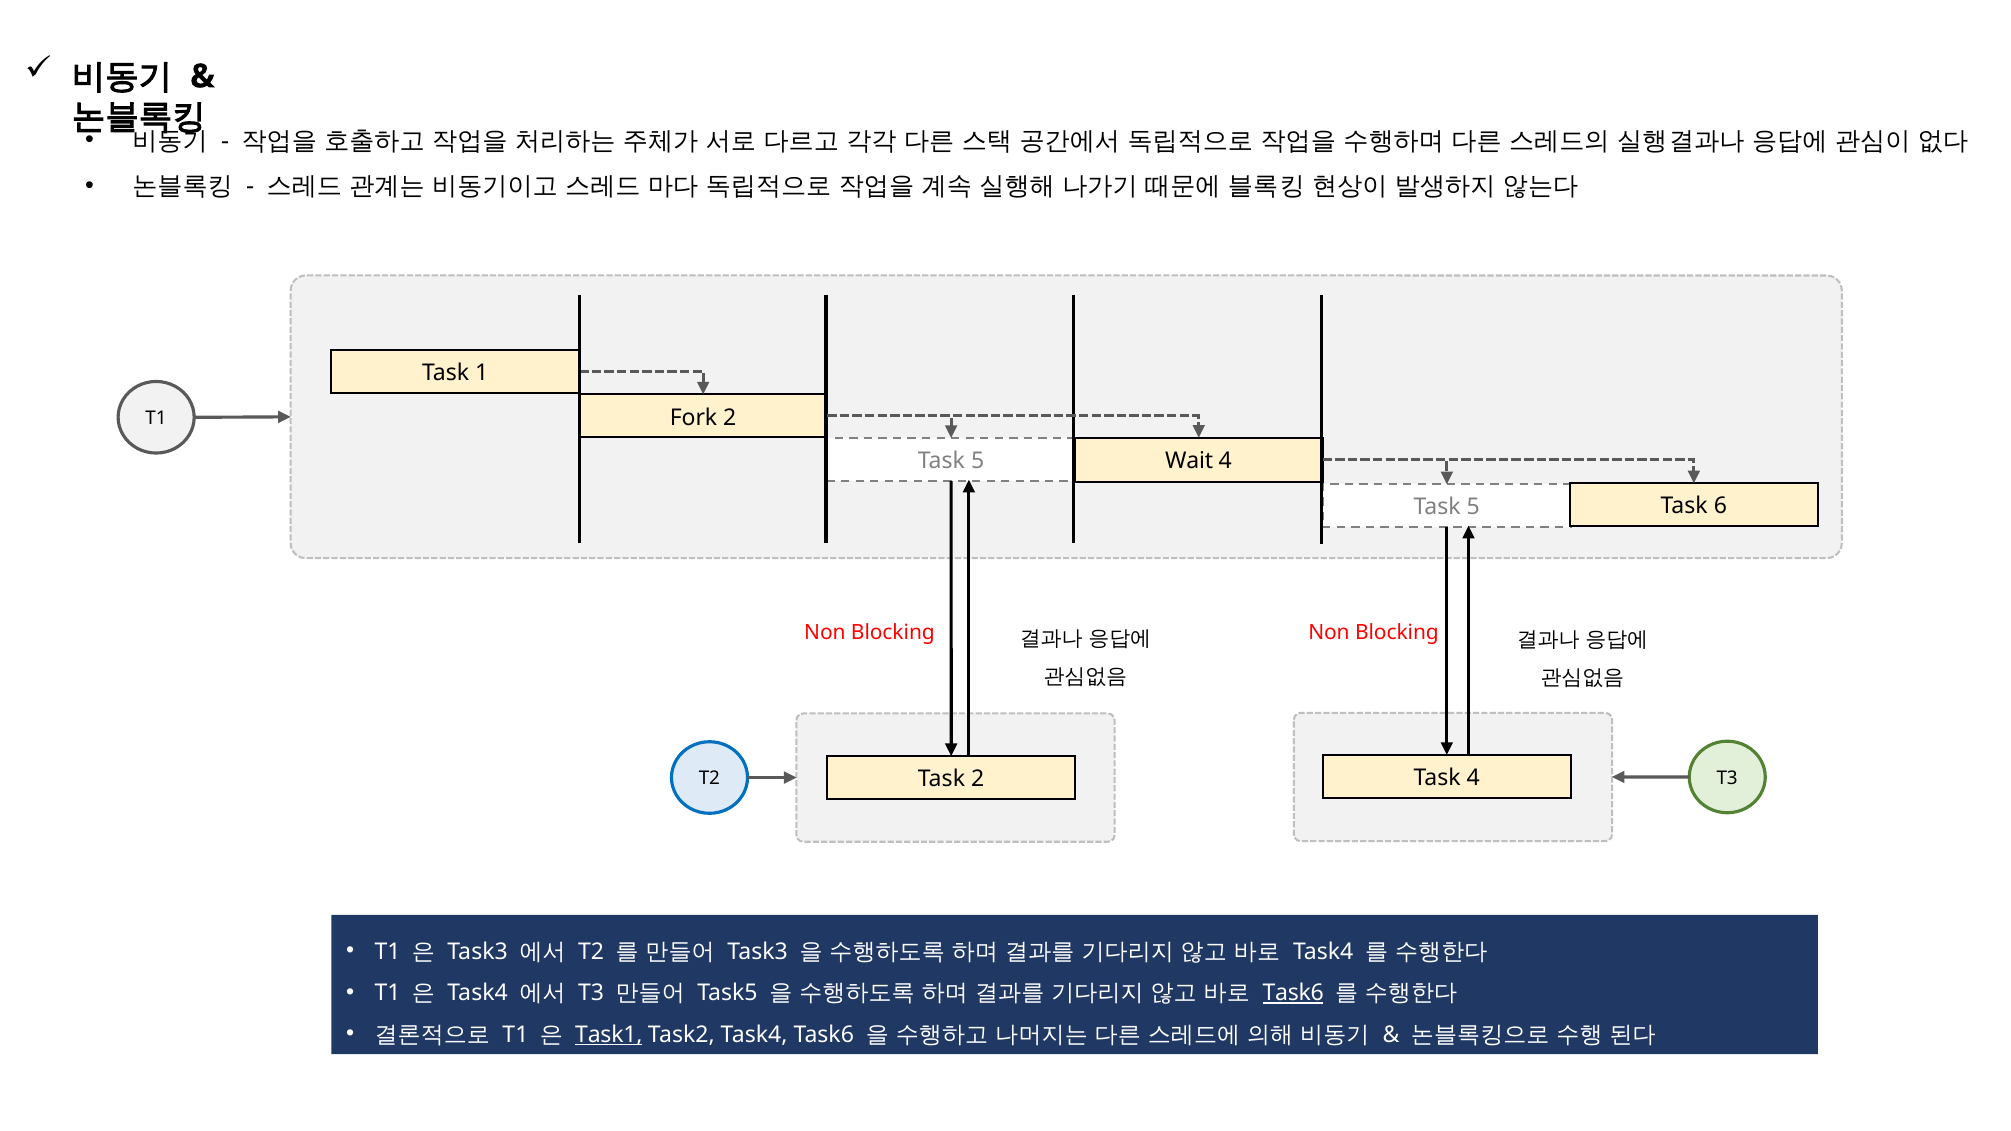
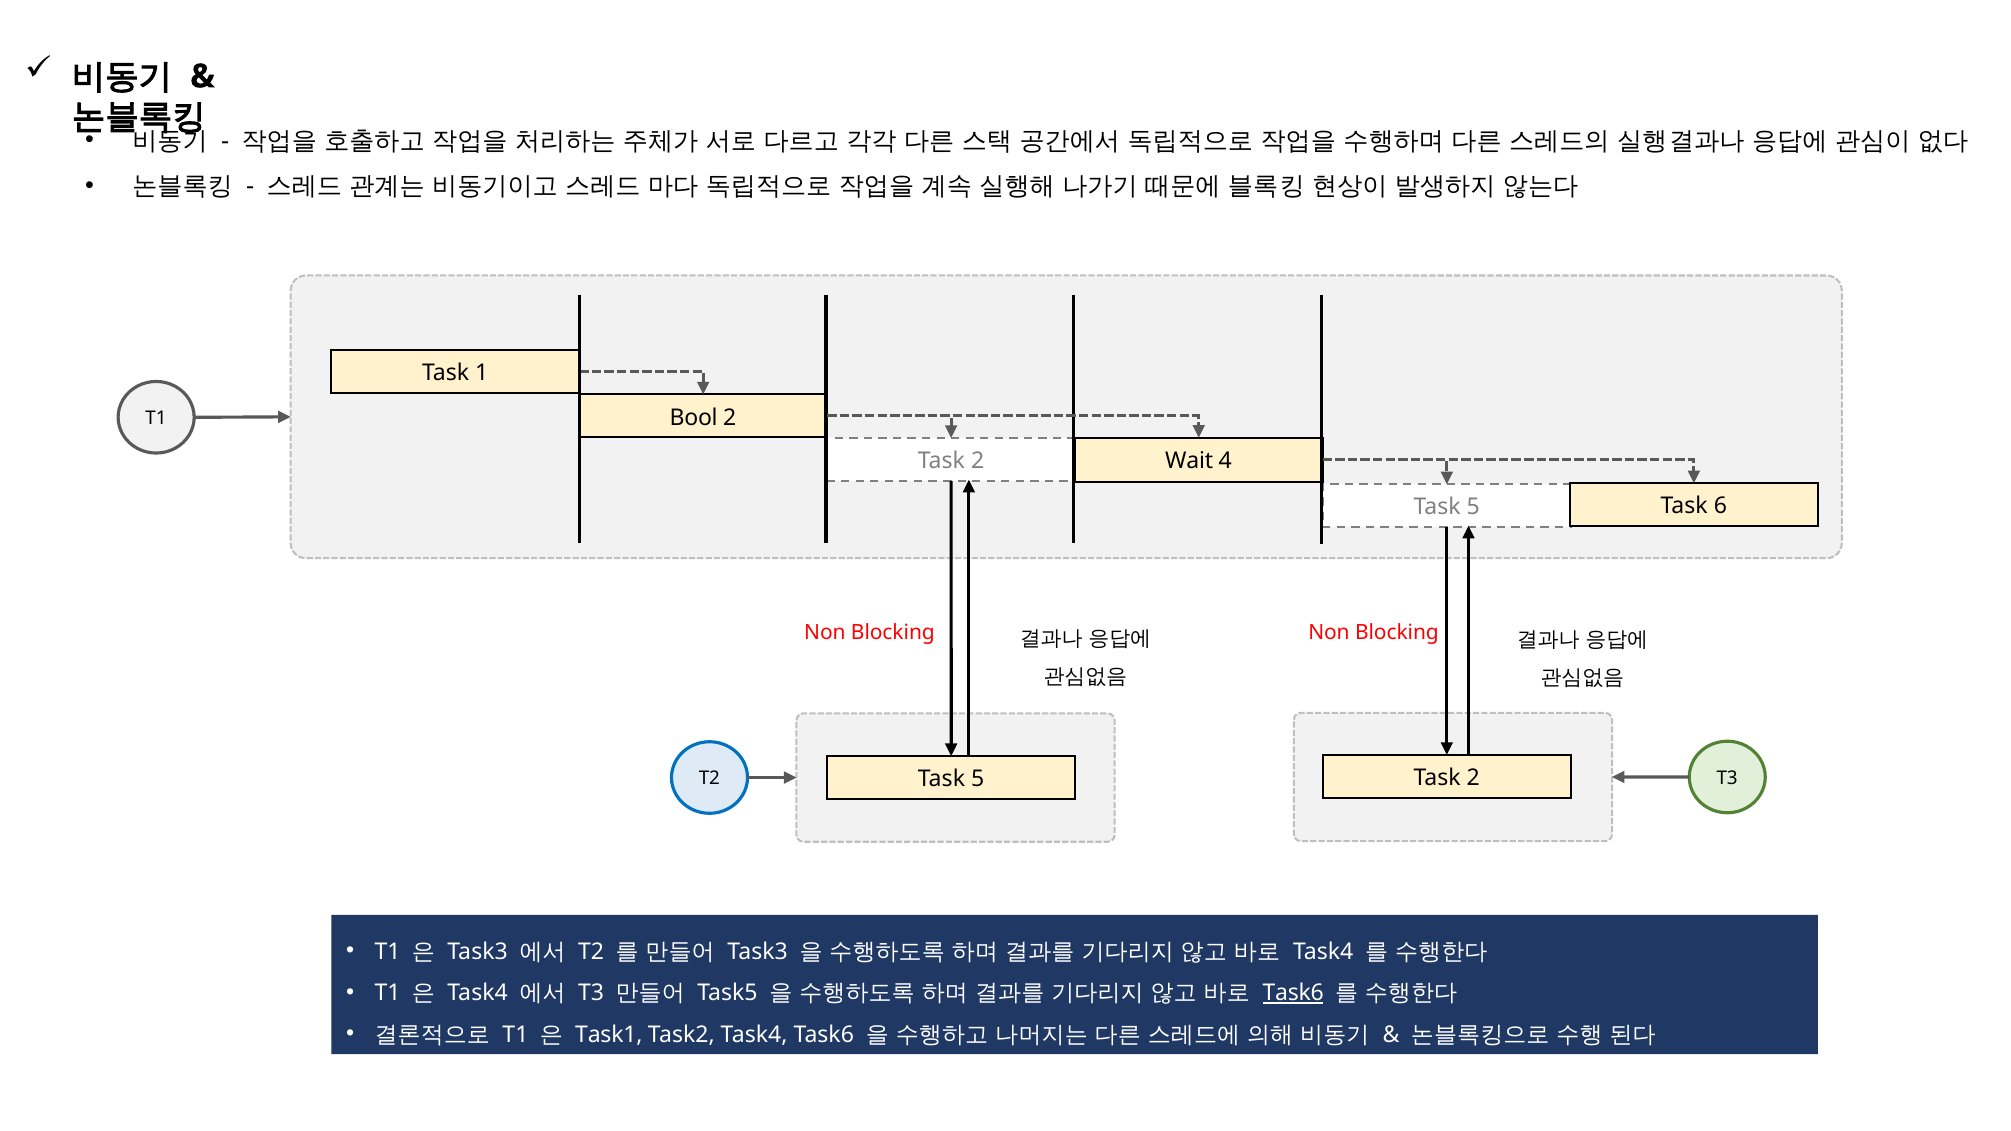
Fork: Fork -> Bool
5 at (978, 461): 5 -> 2
4 at (1473, 778): 4 -> 2
2 at (978, 779): 2 -> 5
Task1 underline: present -> none
